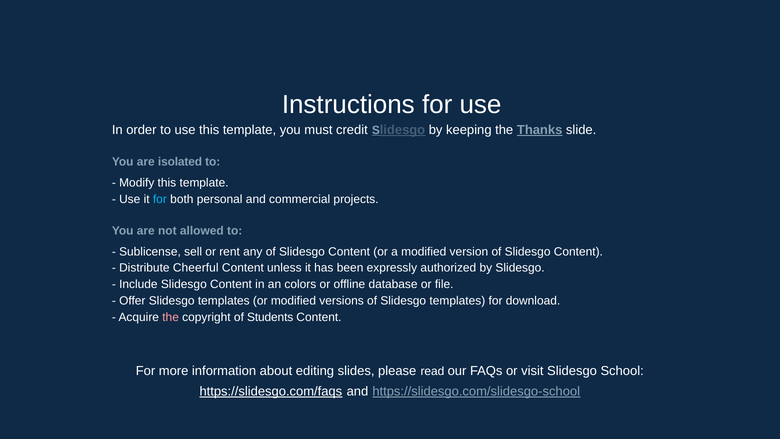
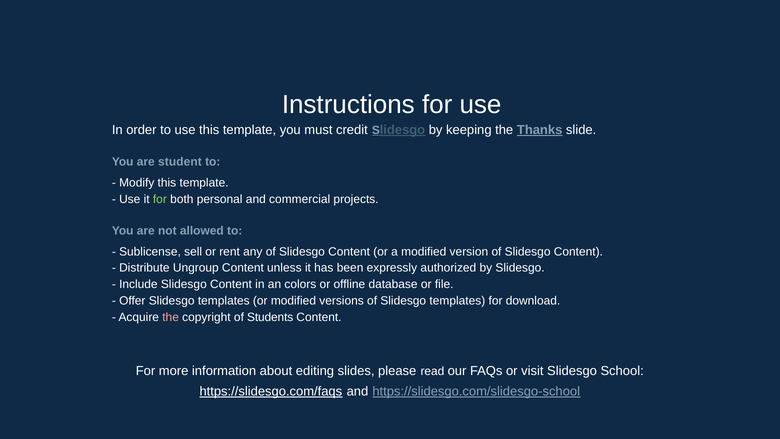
isolated: isolated -> student
for at (160, 199) colour: light blue -> light green
Cheerful: Cheerful -> Ungroup
